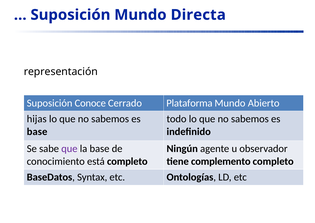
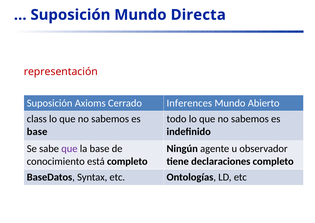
representación colour: black -> red
Conoce: Conoce -> Axioms
Plataforma: Plataforma -> Inferences
hijas: hijas -> class
complemento: complemento -> declaraciones
